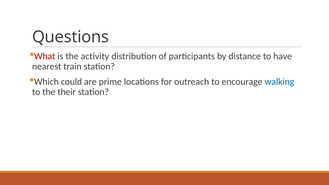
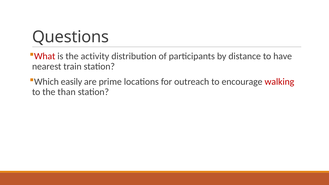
could: could -> easily
walking colour: blue -> red
their: their -> than
